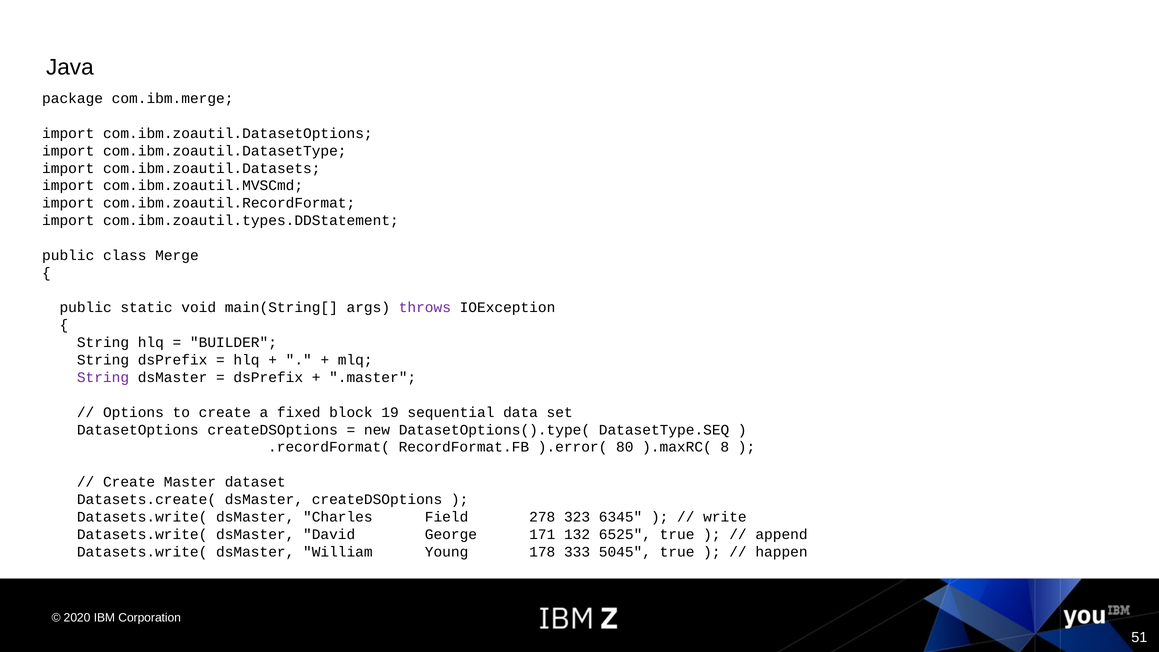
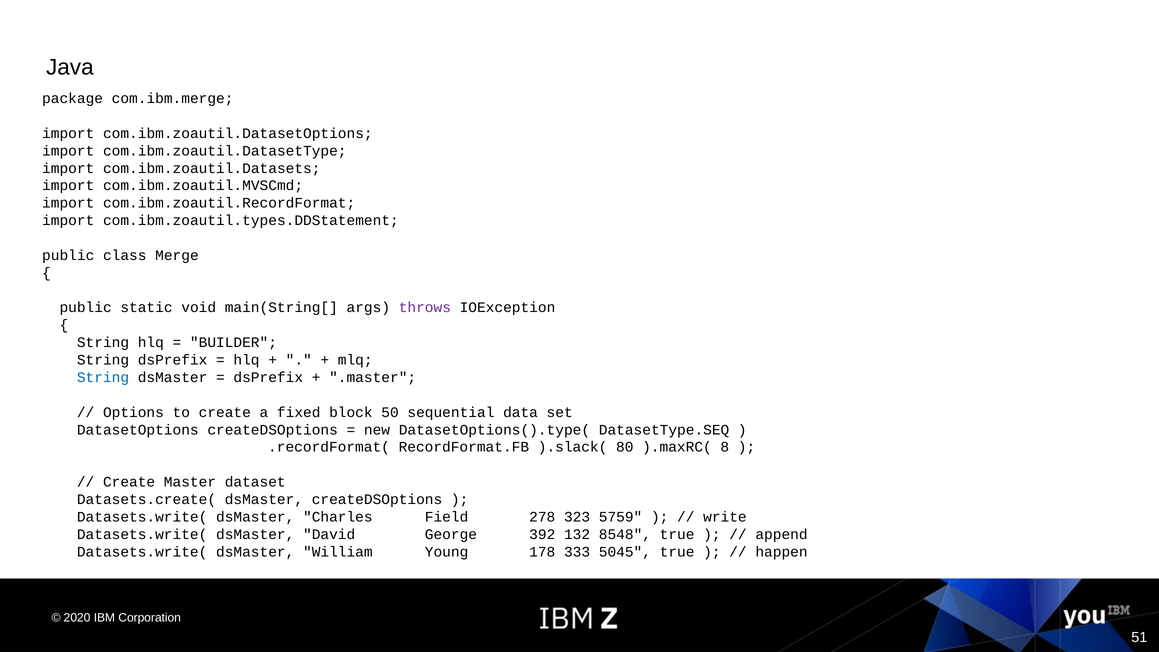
String at (103, 377) colour: purple -> blue
19: 19 -> 50
).error(: ).error( -> ).slack(
6345: 6345 -> 5759
171: 171 -> 392
6525: 6525 -> 8548
